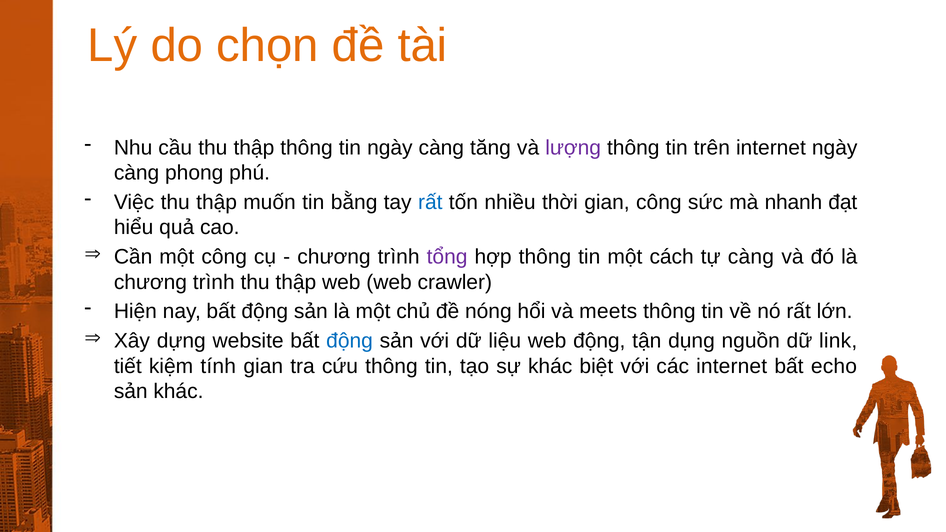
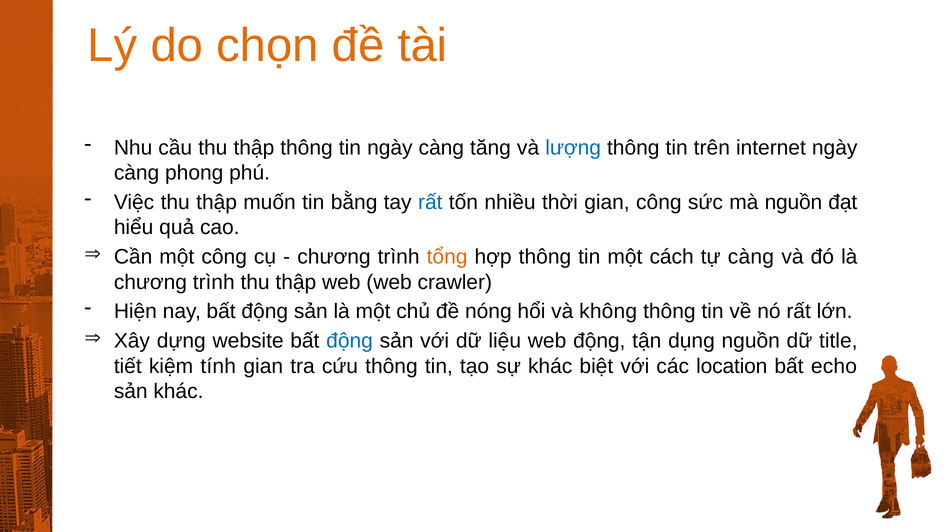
lượng colour: purple -> blue
mà nhanh: nhanh -> nguồn
tổng colour: purple -> orange
meets: meets -> không
link: link -> title
các internet: internet -> location
